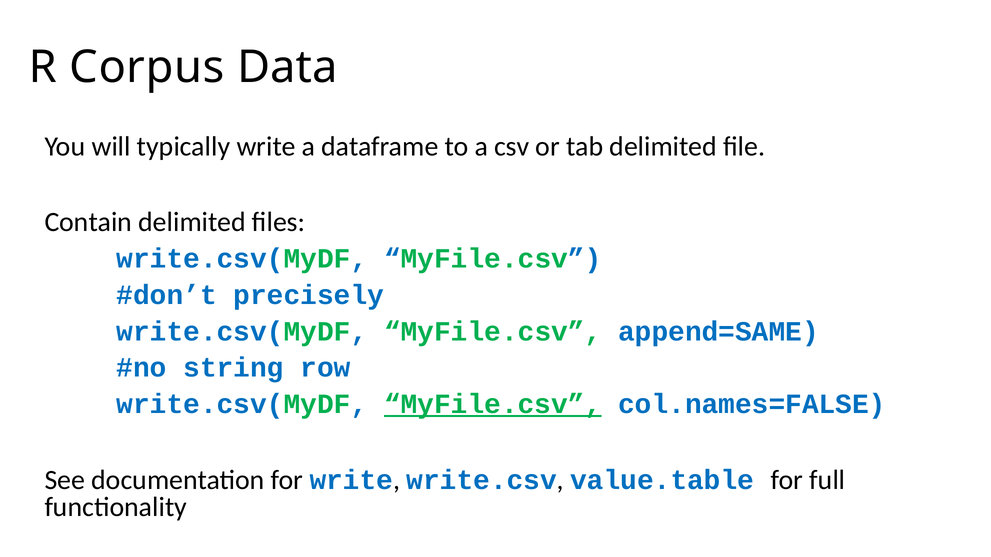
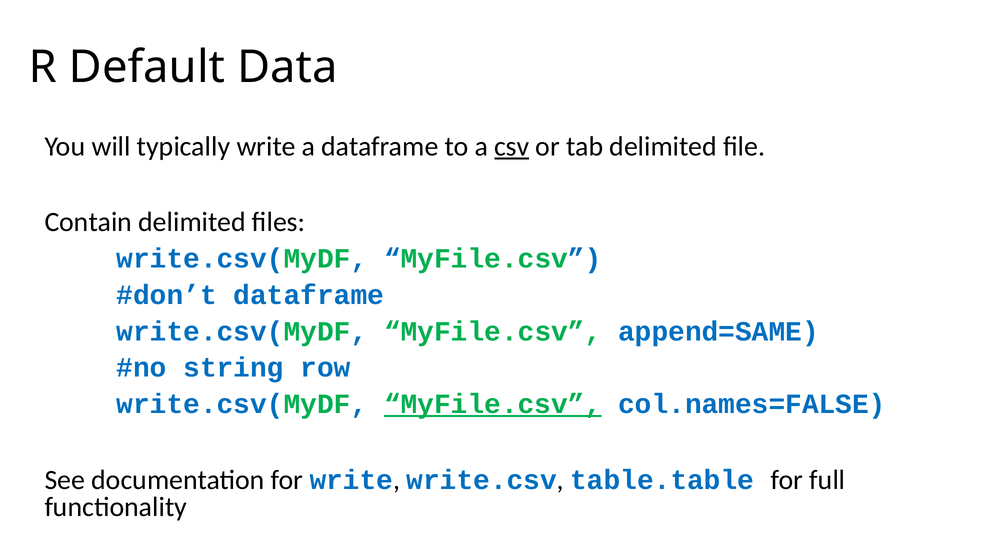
Corpus: Corpus -> Default
csv underline: none -> present
precisely at (309, 295): precisely -> dataframe
value.table: value.table -> table.table
